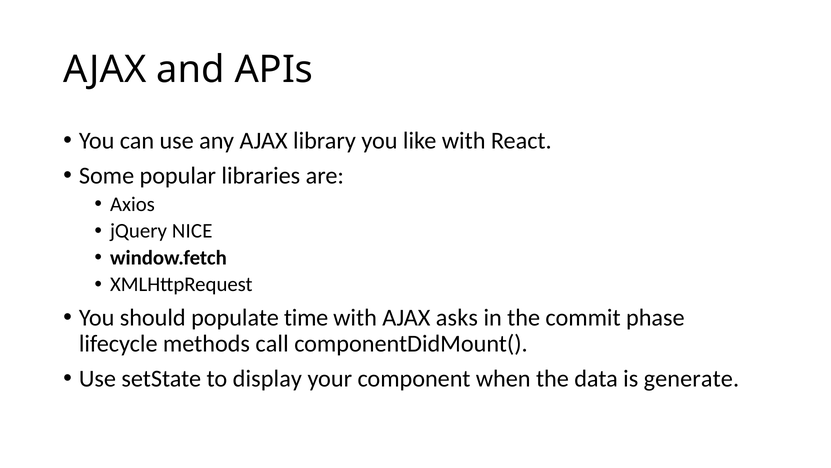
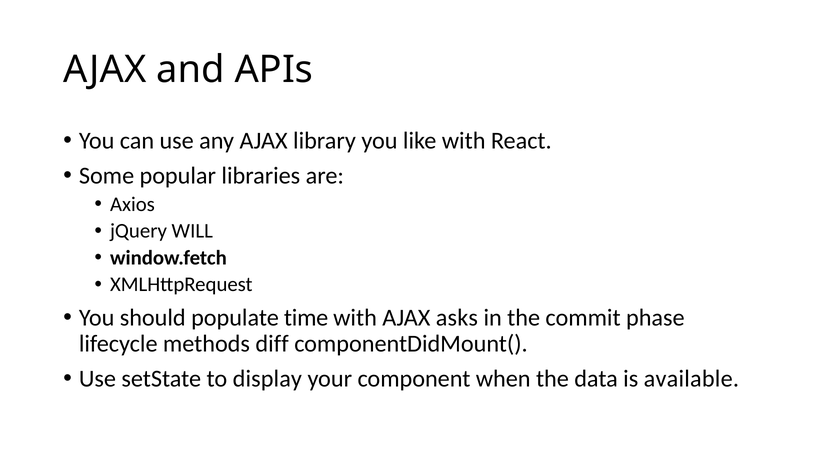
NICE: NICE -> WILL
call: call -> diff
generate: generate -> available
